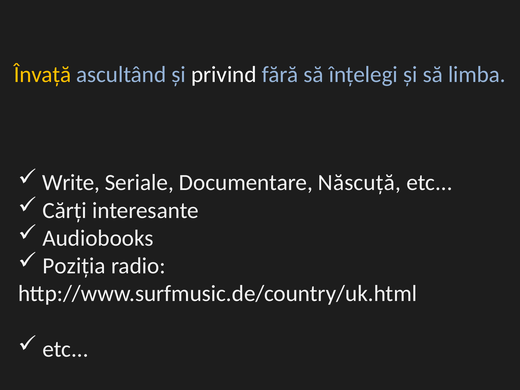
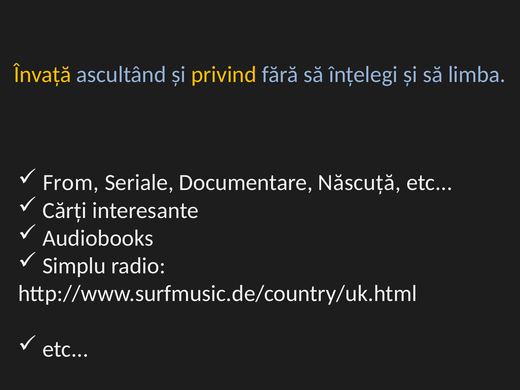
privind colour: white -> yellow
Write: Write -> From
Poziția: Poziția -> Simplu
